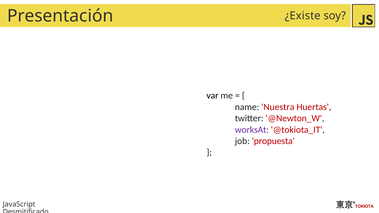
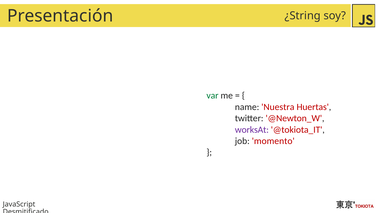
¿Existe: ¿Existe -> ¿String
var colour: black -> green
propuesta: propuesta -> momento
